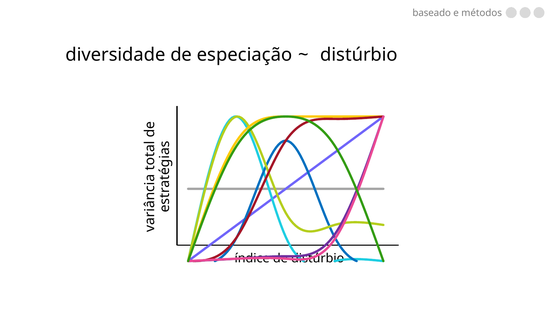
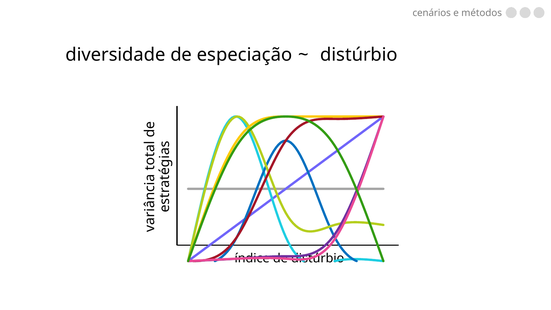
baseado: baseado -> cenários
